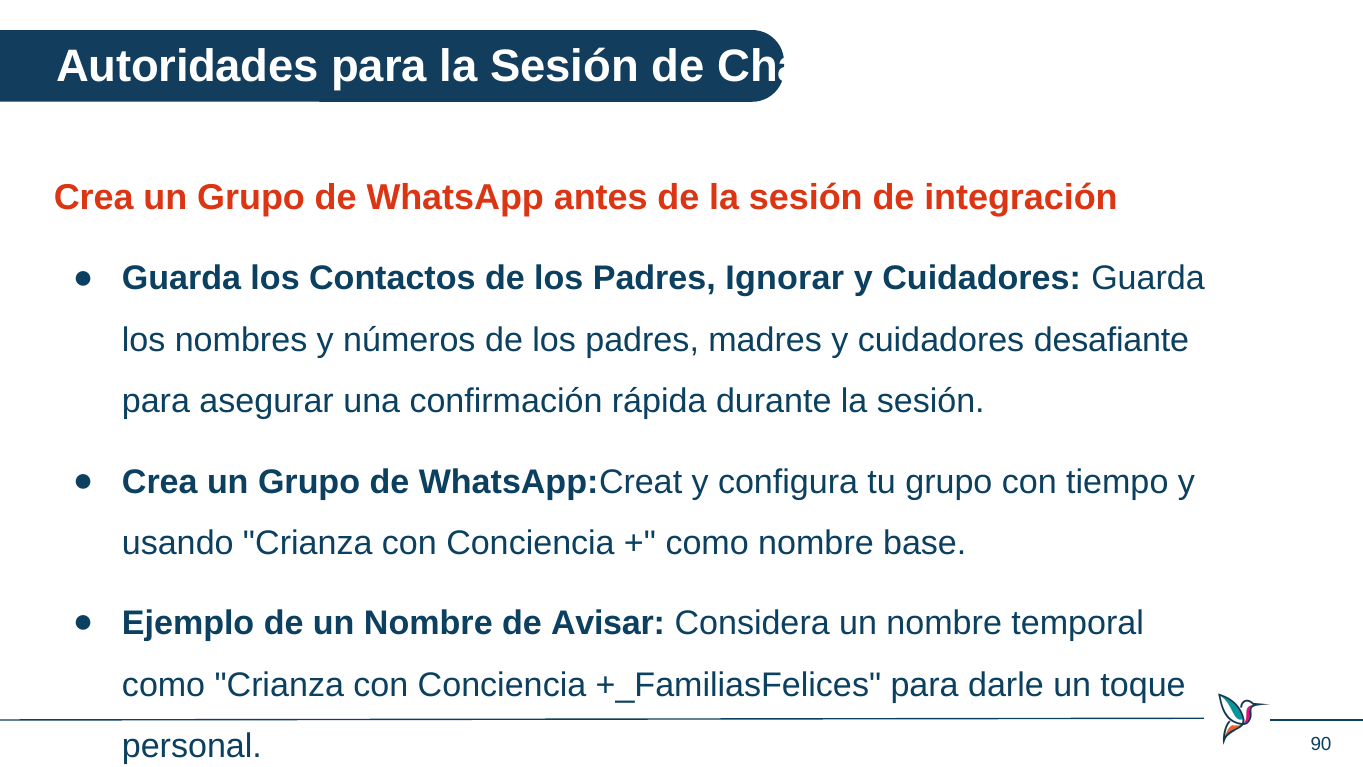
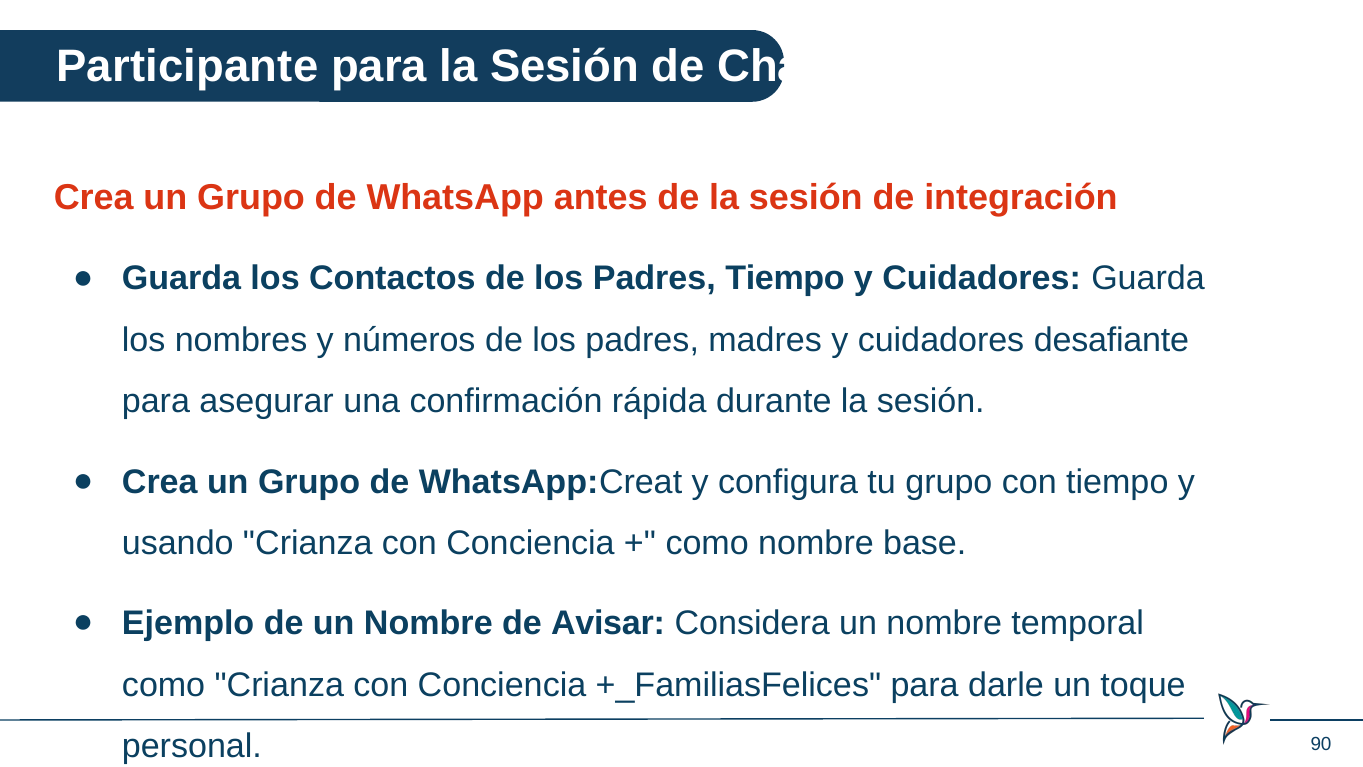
Autoridades: Autoridades -> Participante
Padres Ignorar: Ignorar -> Tiempo
